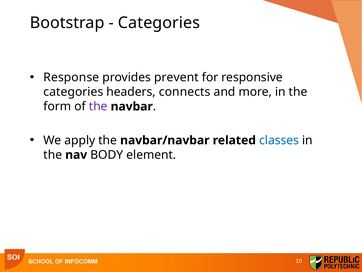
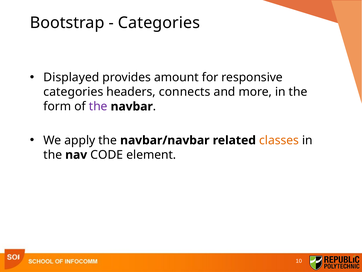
Response: Response -> Displayed
prevent: prevent -> amount
classes colour: blue -> orange
BODY: BODY -> CODE
